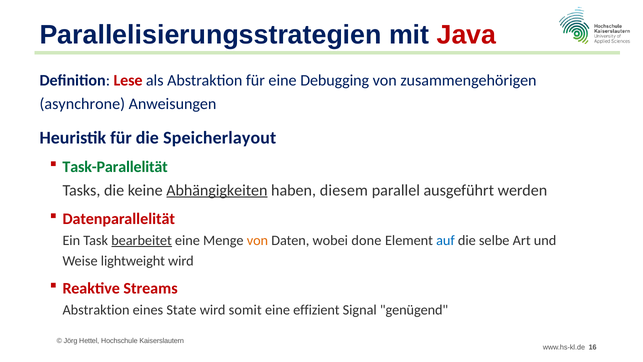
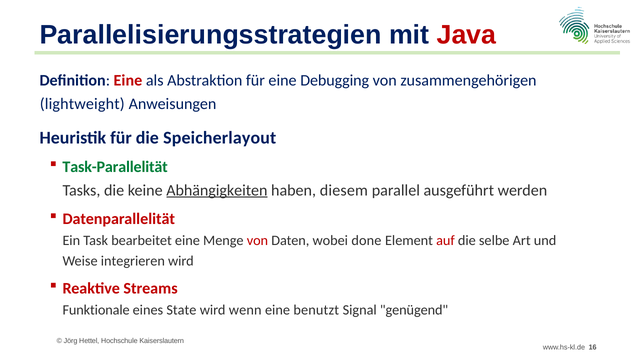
Definition Lese: Lese -> Eine
asynchrone: asynchrone -> lightweight
bearbeitet underline: present -> none
von at (257, 240) colour: orange -> red
auf colour: blue -> red
lightweight: lightweight -> integrieren
Abstraktion at (96, 310): Abstraktion -> Funktionale
somit: somit -> wenn
effizient: effizient -> benutzt
